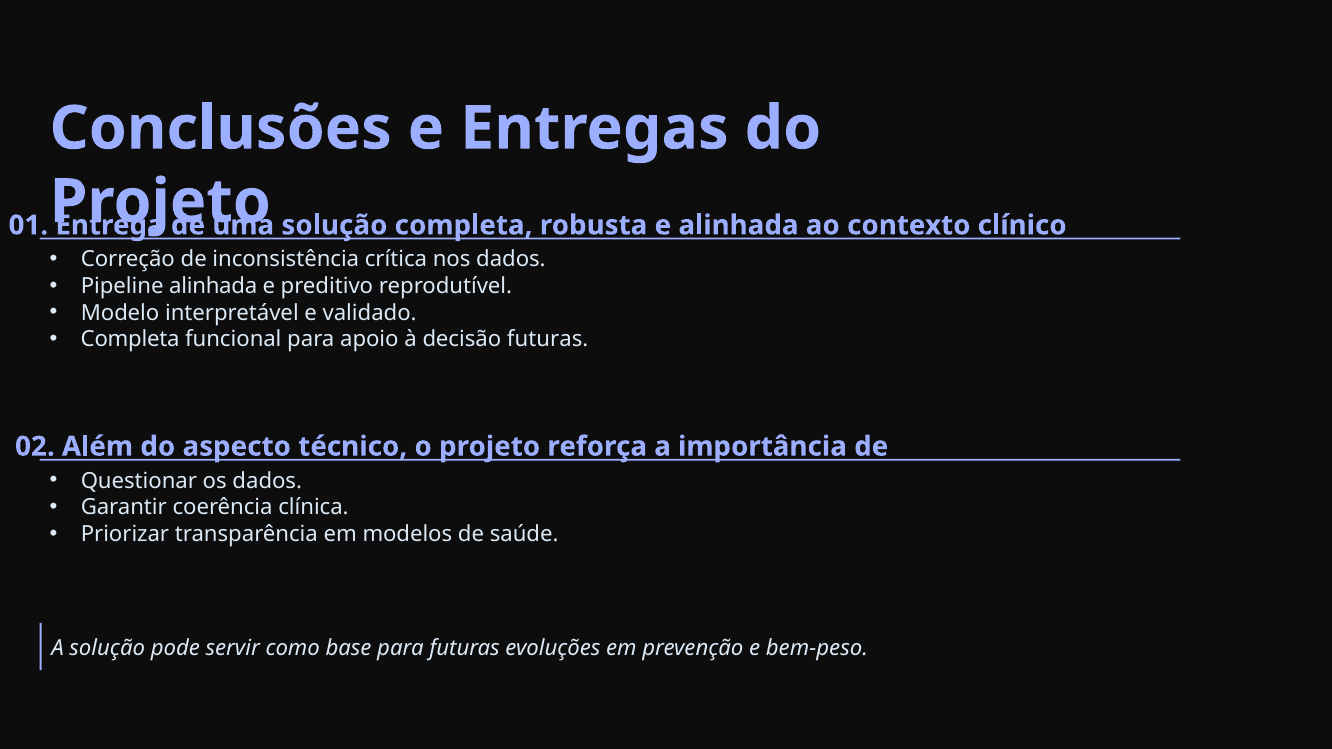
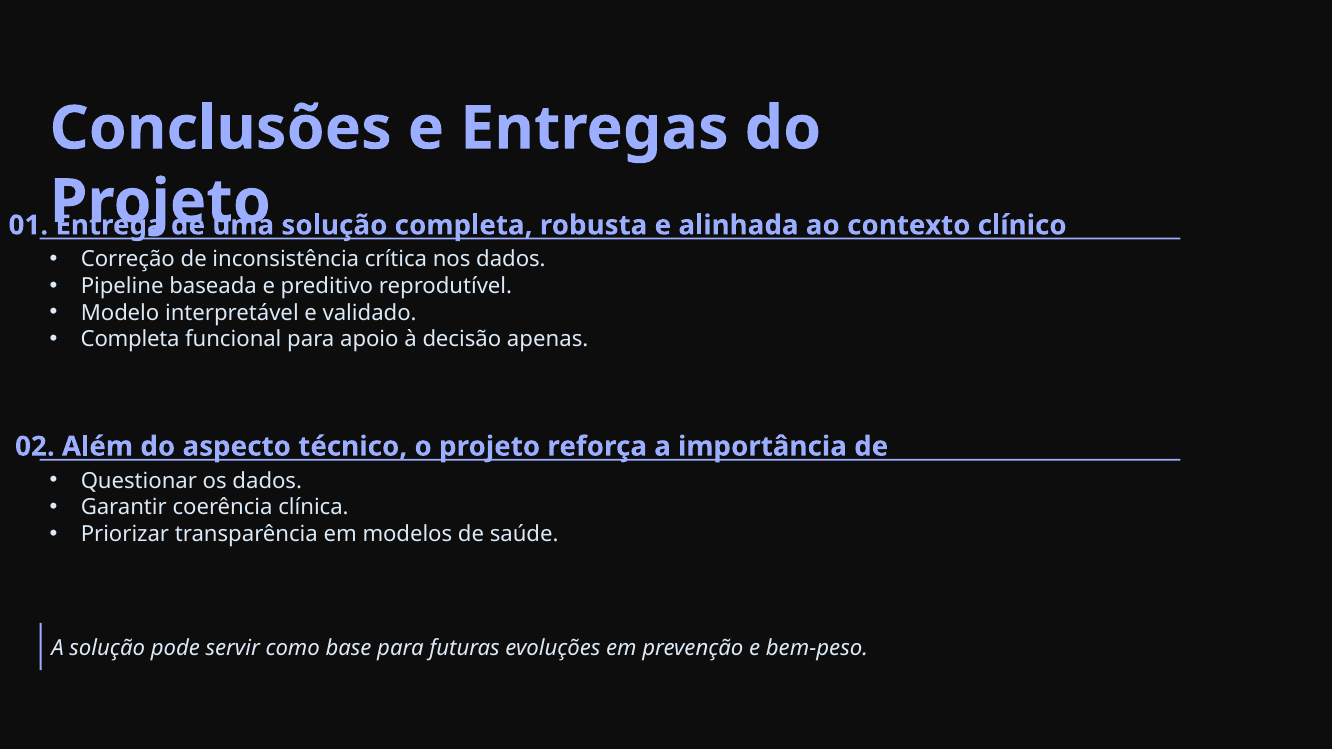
Pipeline alinhada: alinhada -> baseada
decisão futuras: futuras -> apenas
